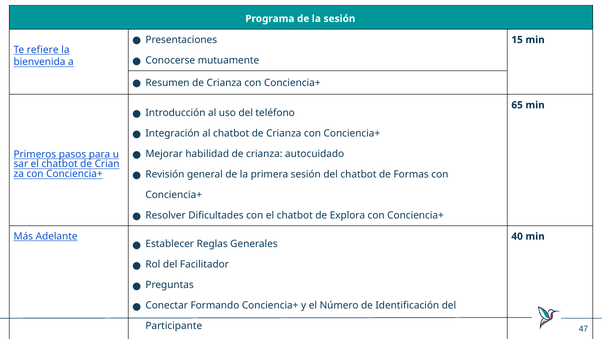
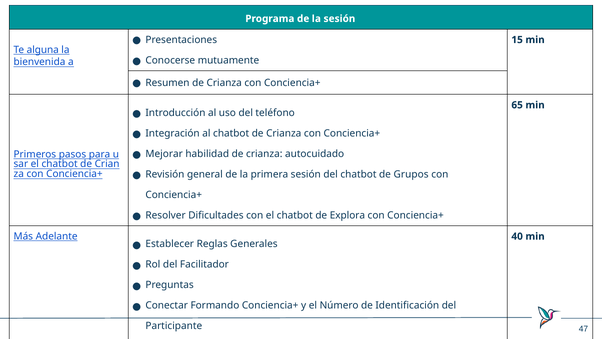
refiere: refiere -> alguna
Formas: Formas -> Grupos
